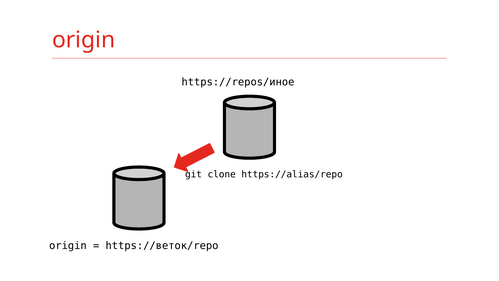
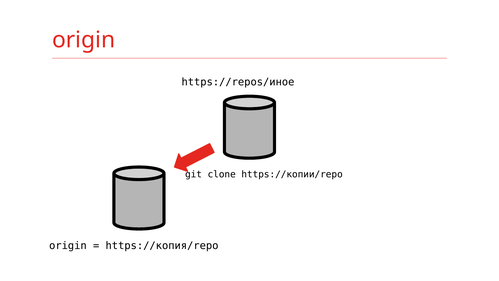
https://alias/repo: https://alias/repo -> https://копии/repo
https://веток/repo: https://веток/repo -> https://копия/repo
